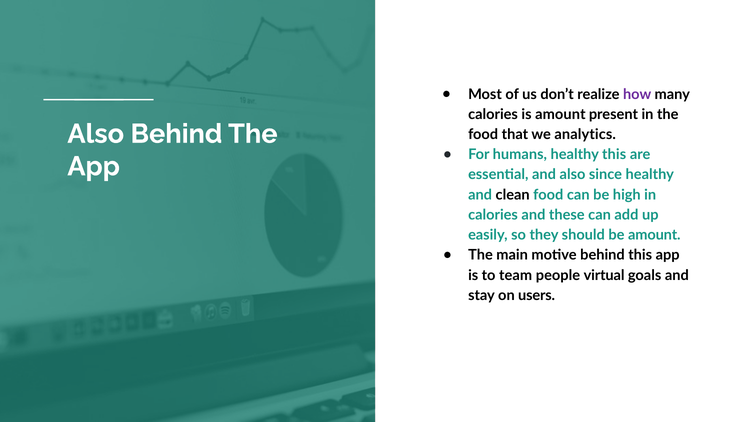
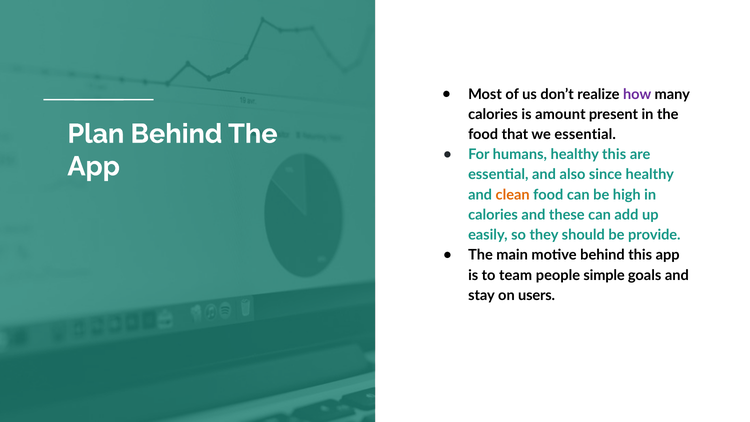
Also at (96, 134): Also -> Plan
we analytics: analytics -> essential
clean colour: black -> orange
be amount: amount -> provide
virtual: virtual -> simple
